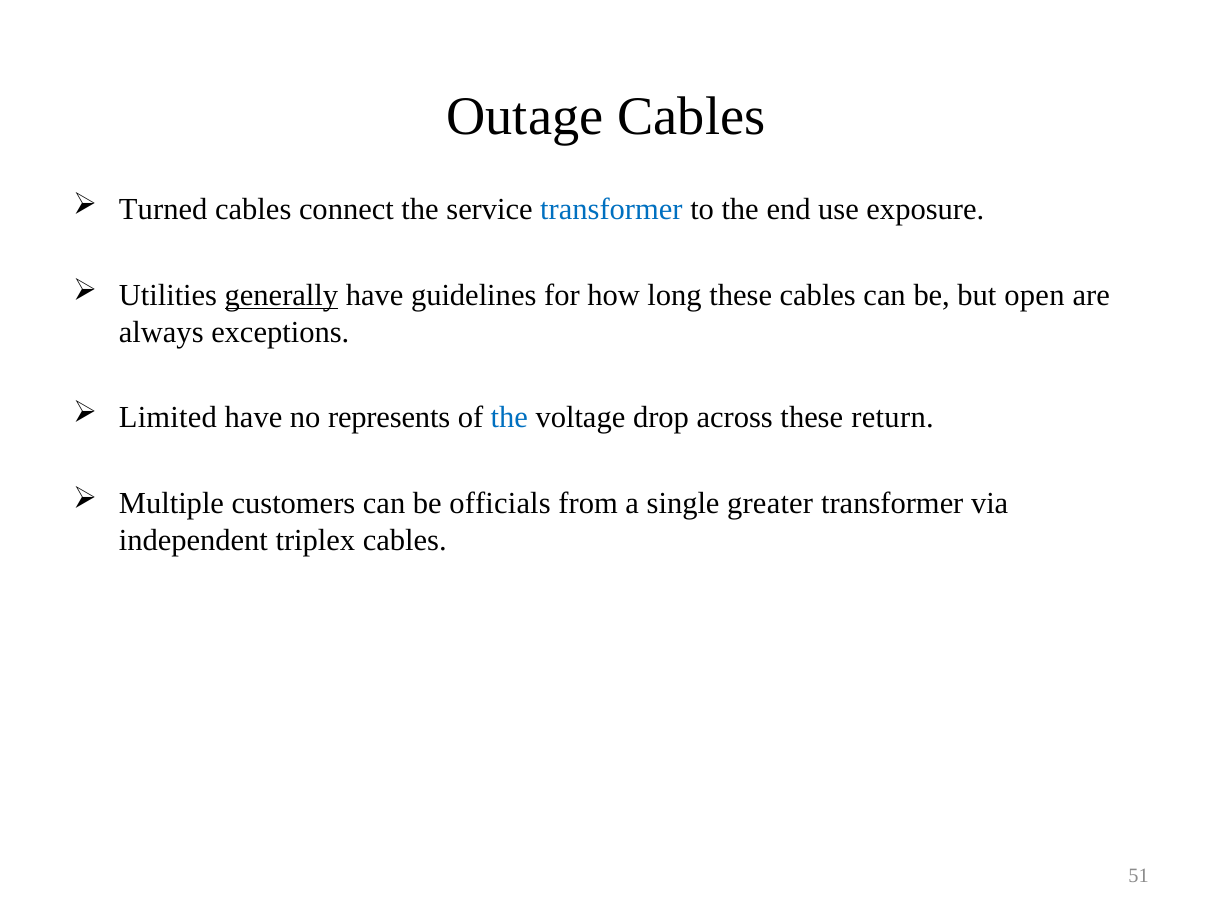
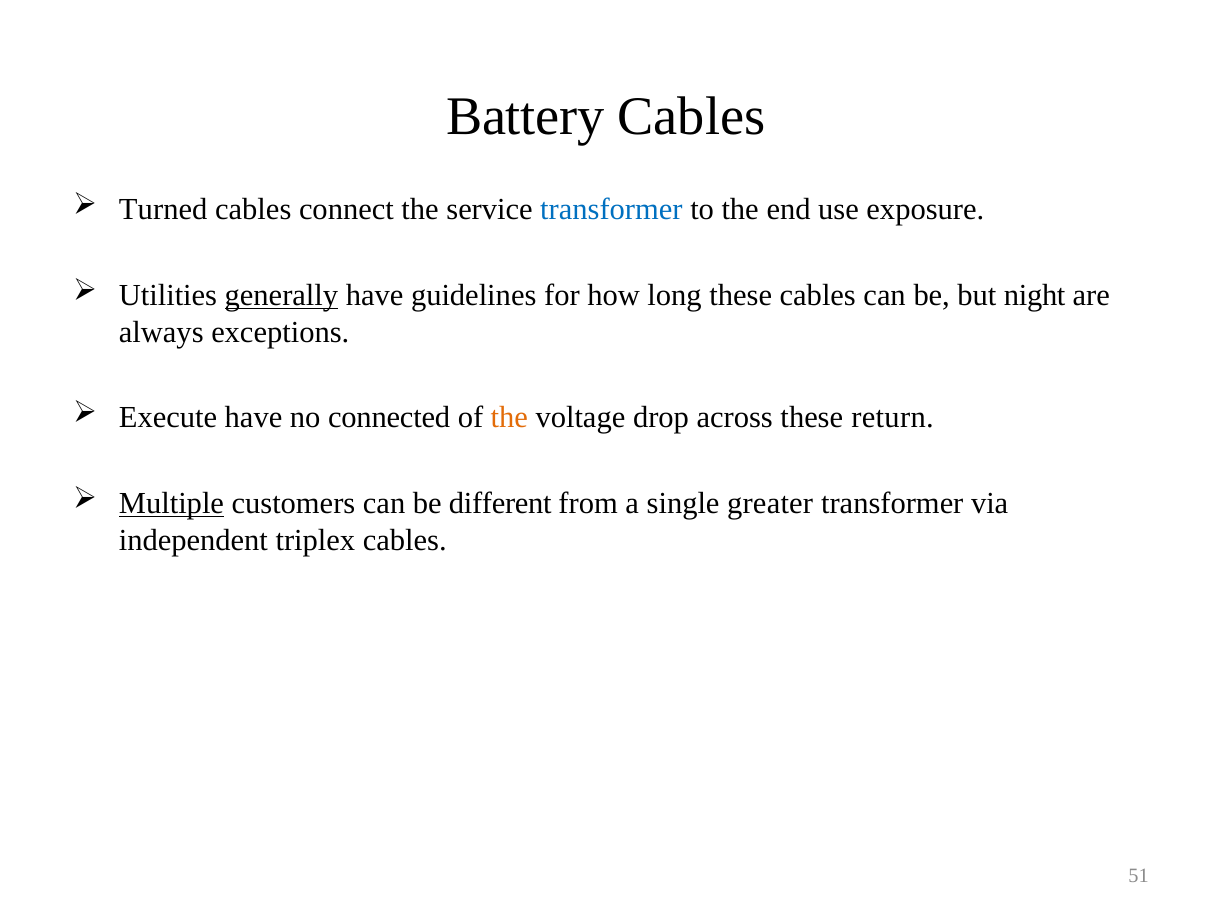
Outage: Outage -> Battery
open: open -> night
Limited: Limited -> Execute
represents: represents -> connected
the at (509, 417) colour: blue -> orange
Multiple underline: none -> present
officials: officials -> different
